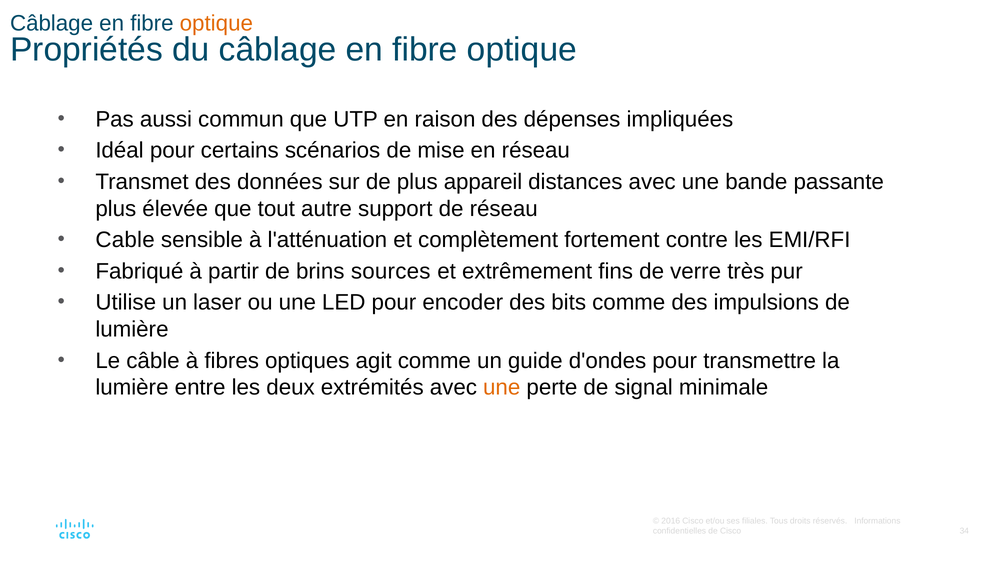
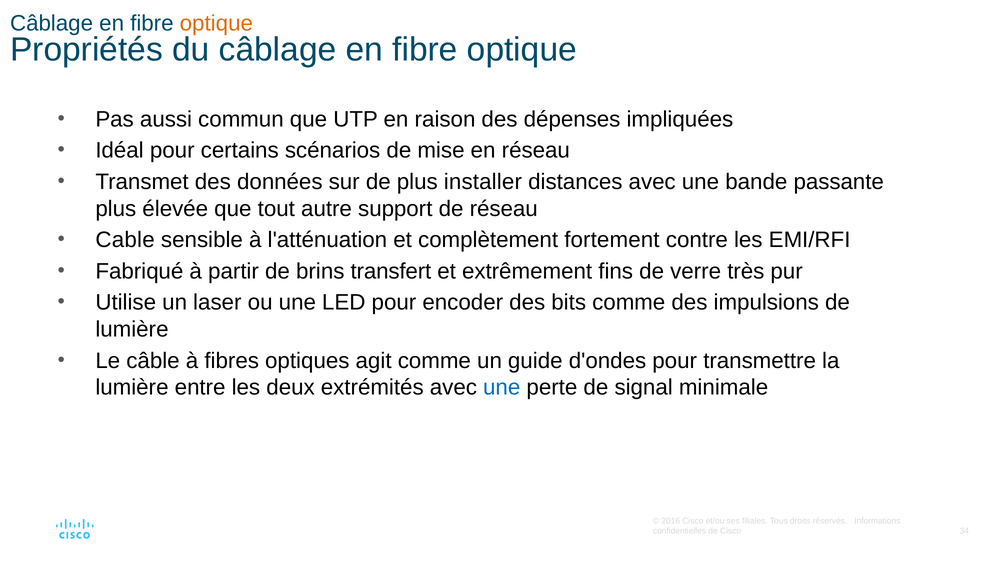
appareil: appareil -> installer
sources: sources -> transfert
une at (502, 388) colour: orange -> blue
